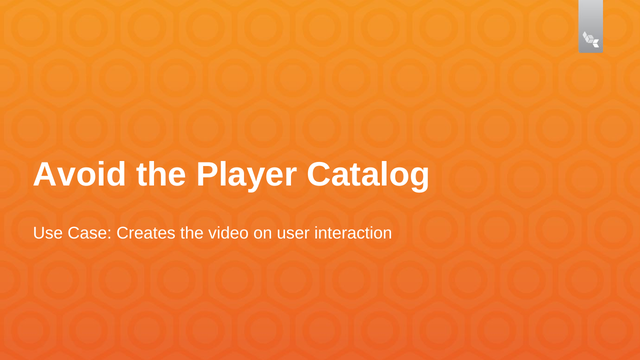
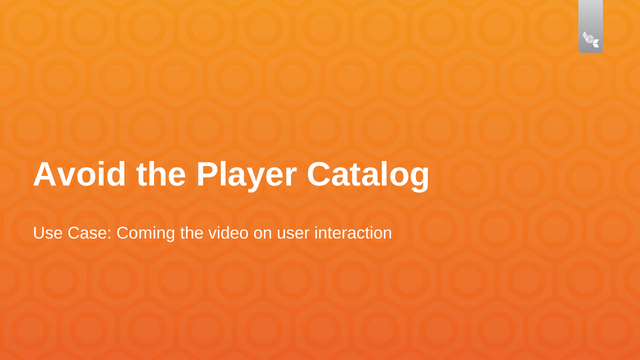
Creates: Creates -> Coming
